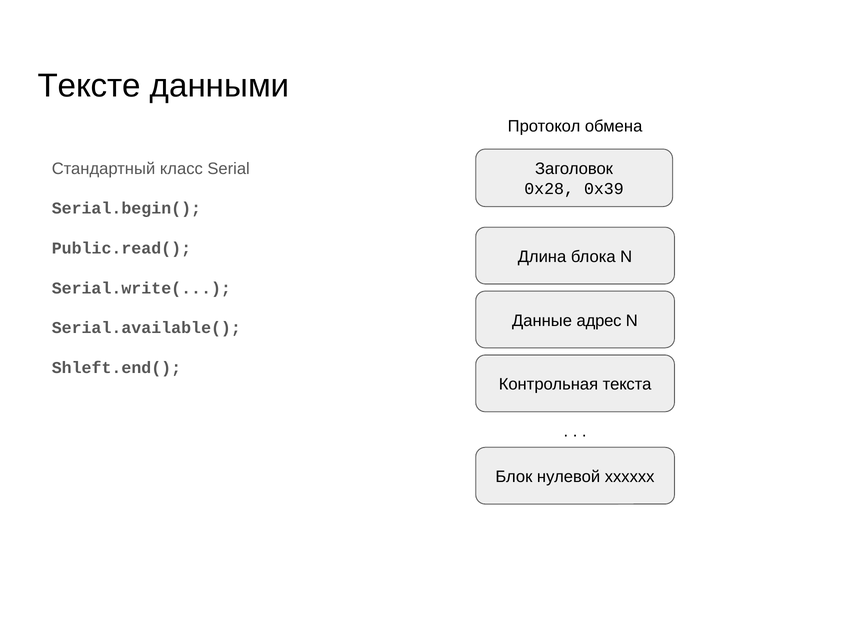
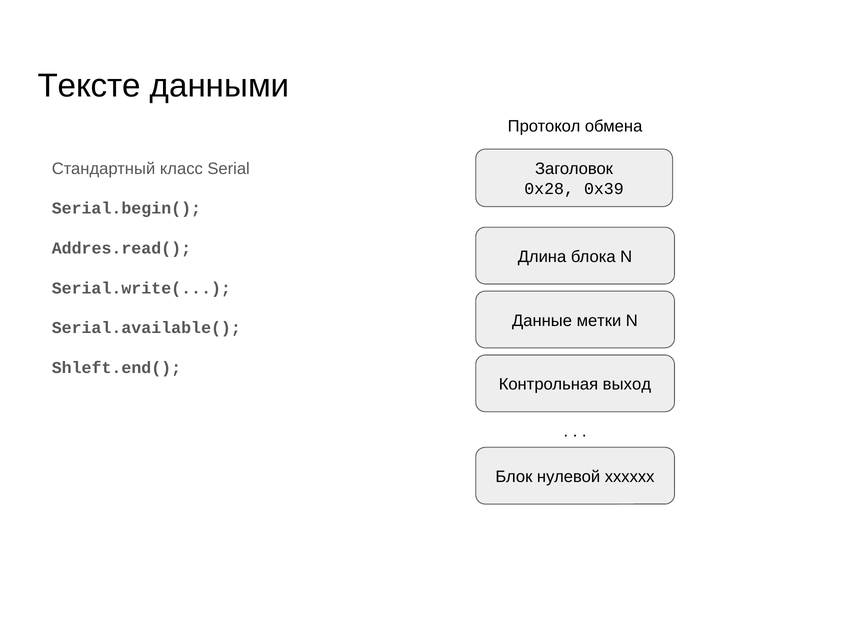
Public.read(: Public.read( -> Addres.read(
адрес: адрес -> метки
текста: текста -> выход
